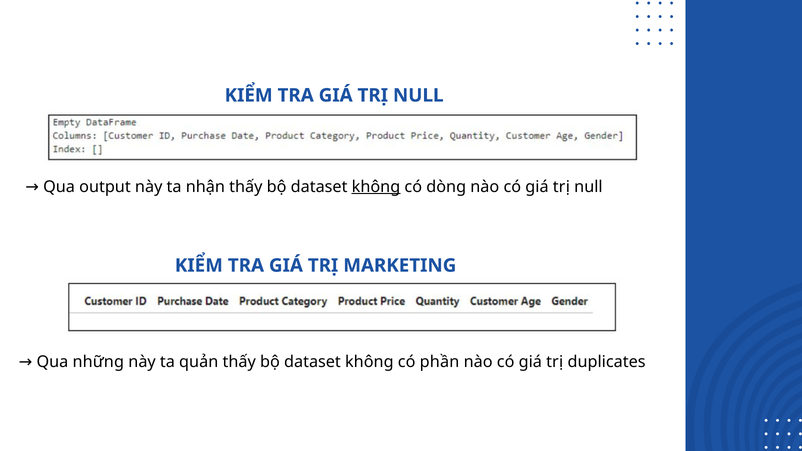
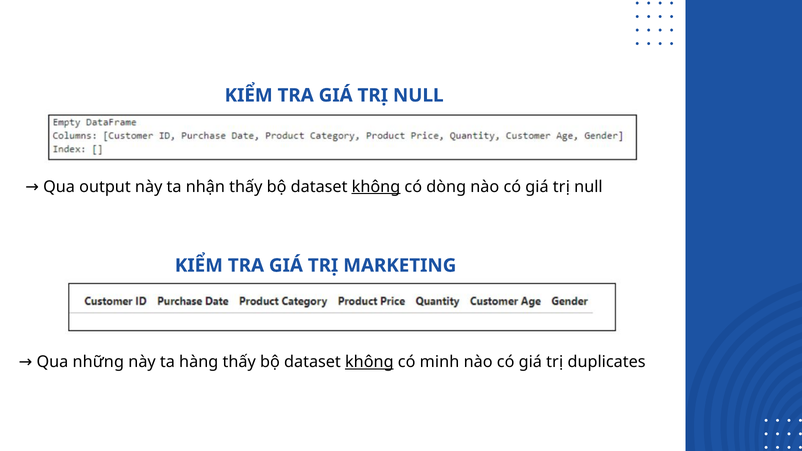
quản: quản -> hàng
không at (369, 362) underline: none -> present
phần: phần -> minh
